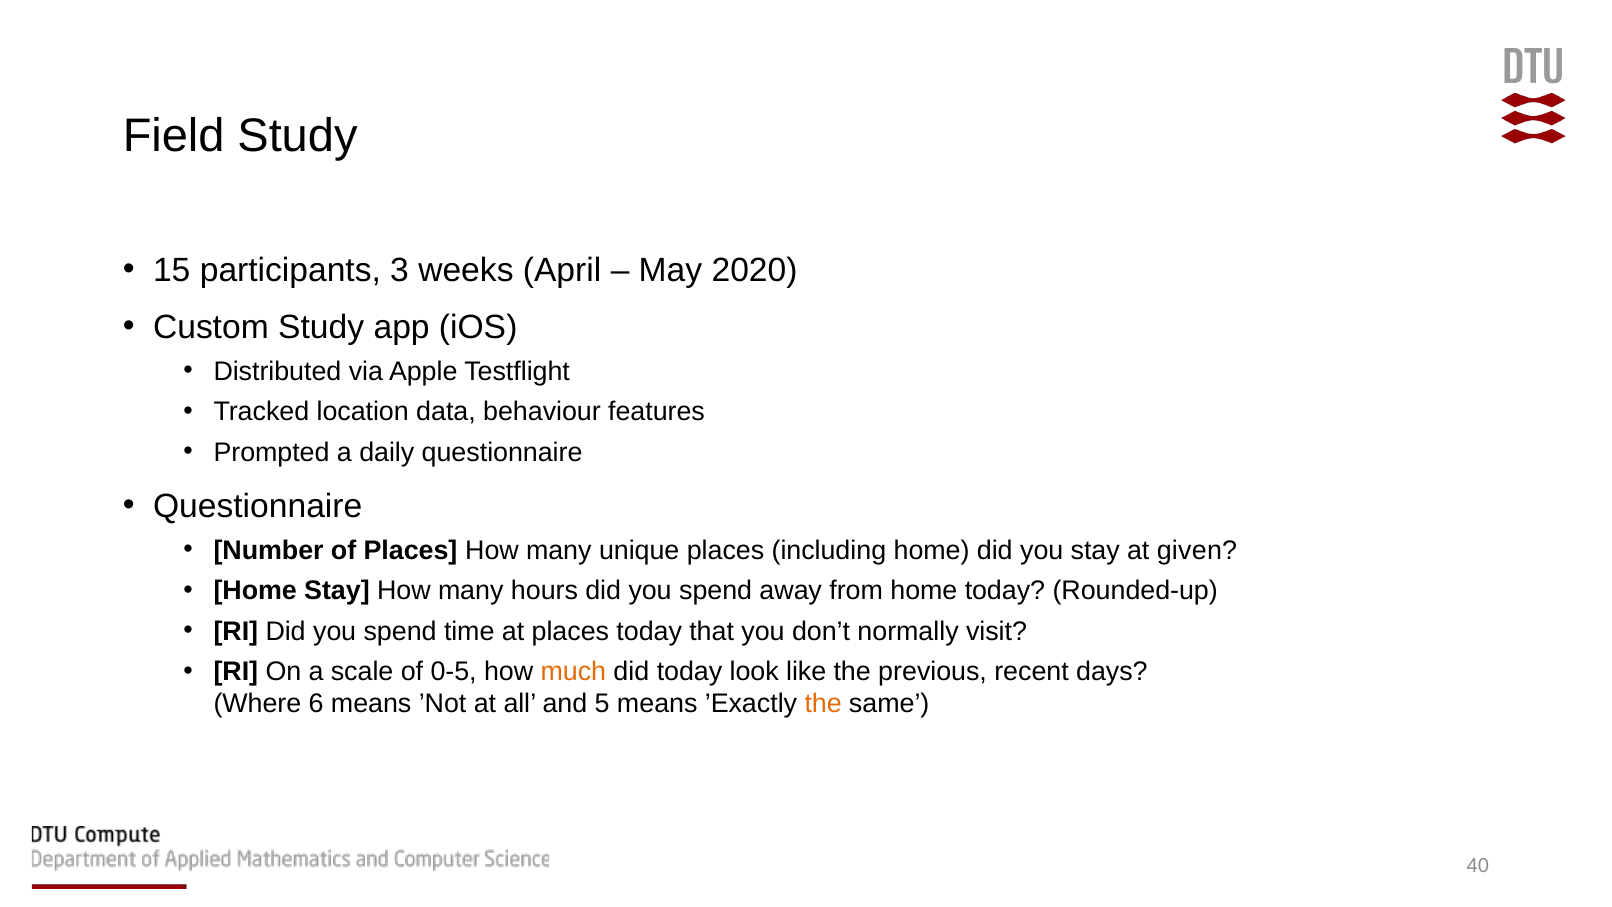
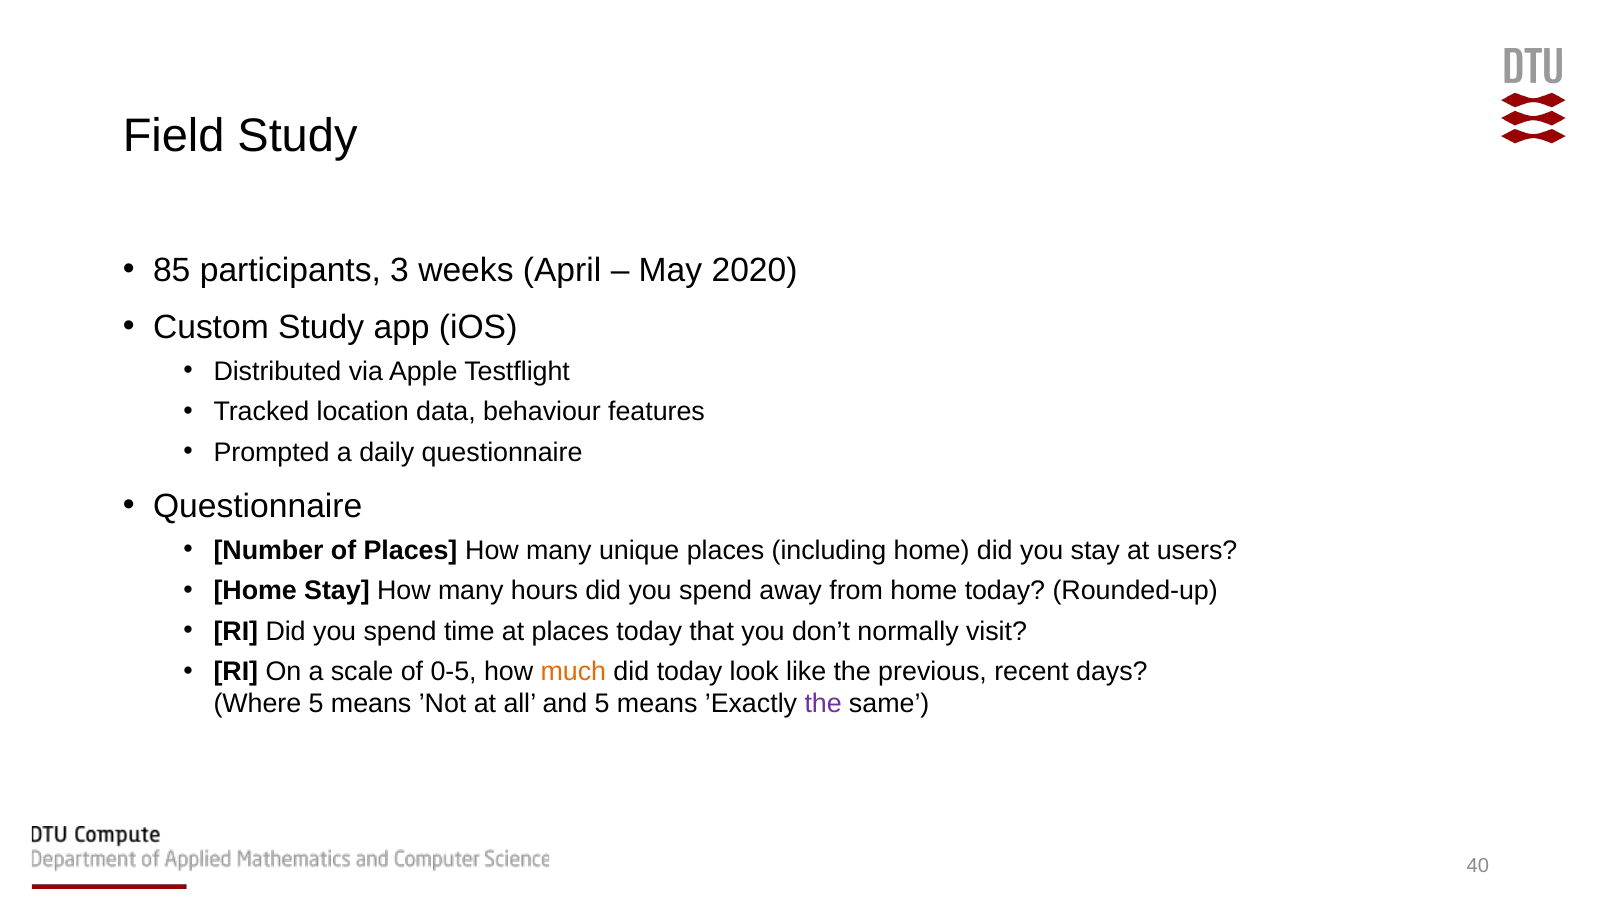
15: 15 -> 85
given: given -> users
Where 6: 6 -> 5
the at (823, 704) colour: orange -> purple
